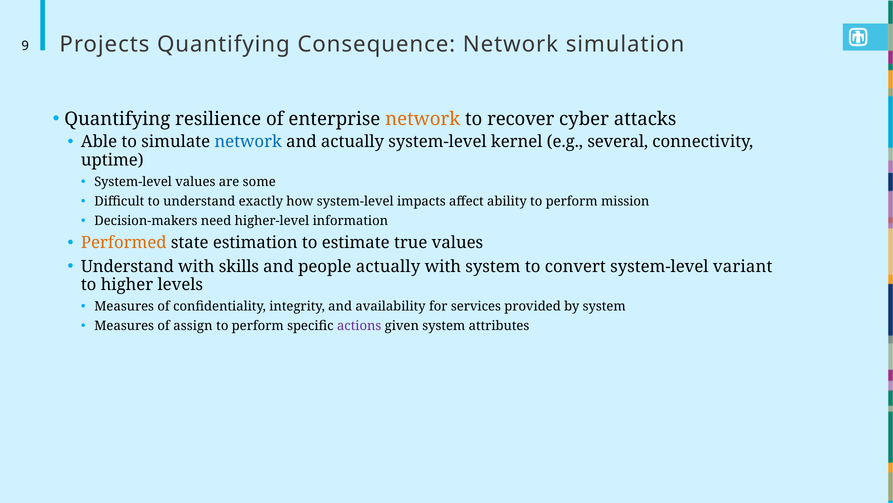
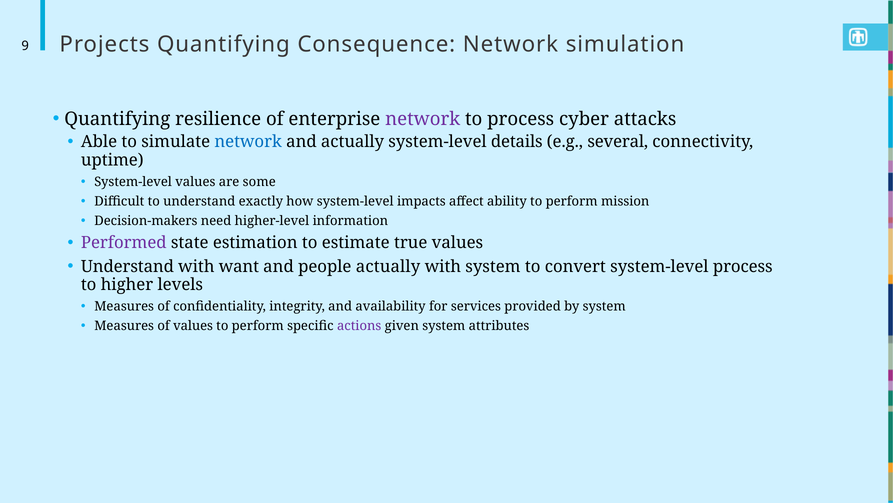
network at (423, 119) colour: orange -> purple
to recover: recover -> process
kernel: kernel -> details
Performed colour: orange -> purple
skills: skills -> want
system-level variant: variant -> process
of assign: assign -> values
